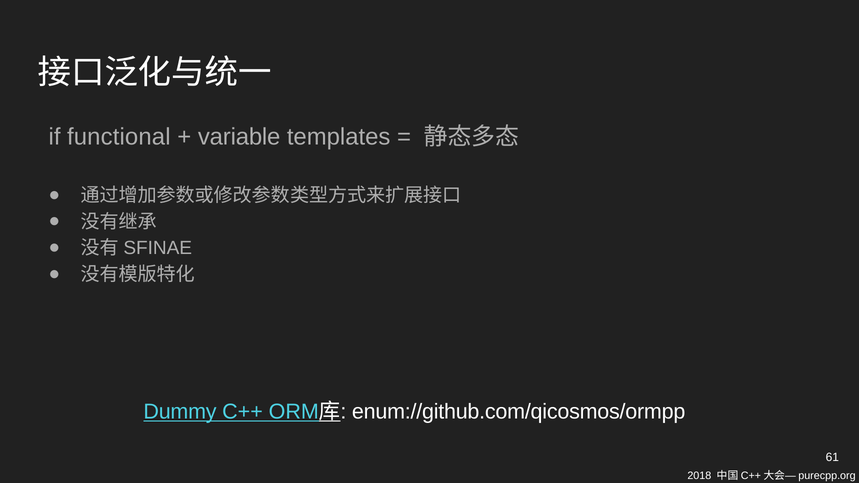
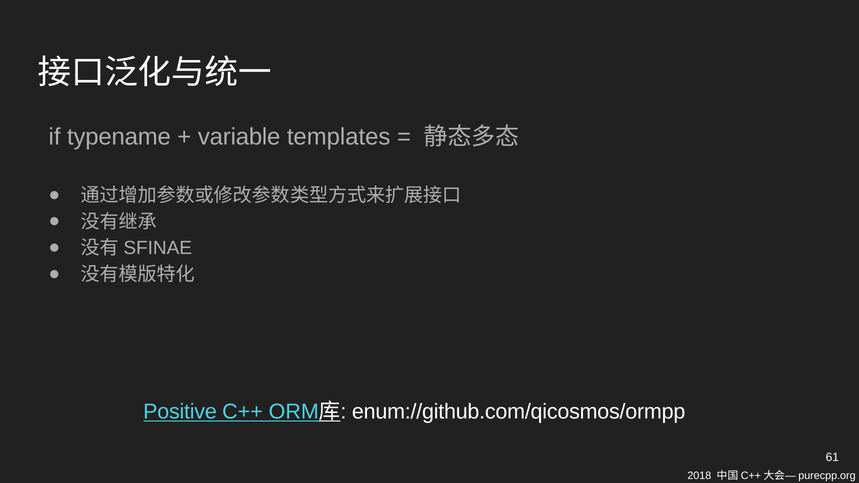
functional: functional -> typename
Dummy: Dummy -> Positive
